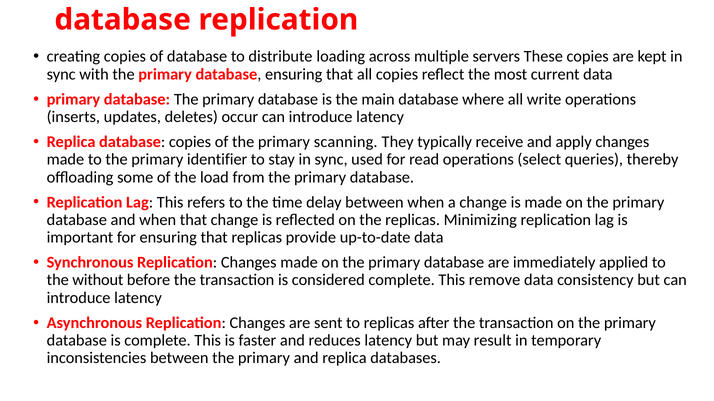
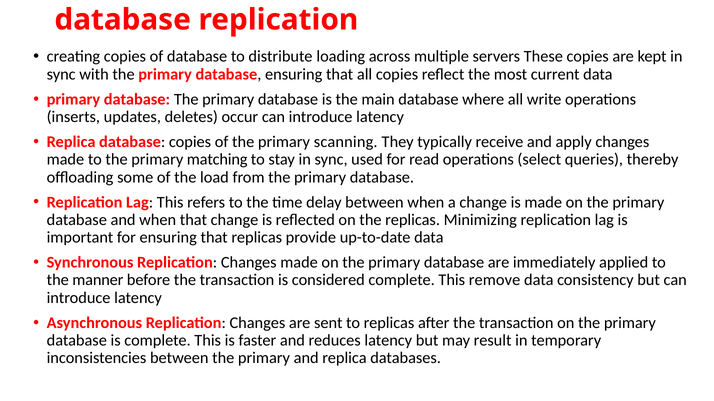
identifier: identifier -> matching
without: without -> manner
